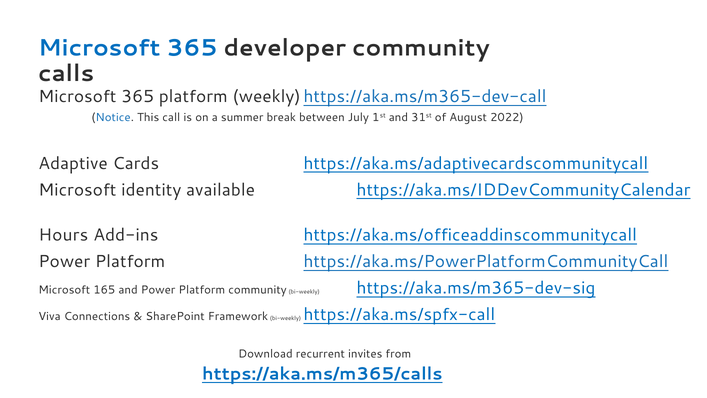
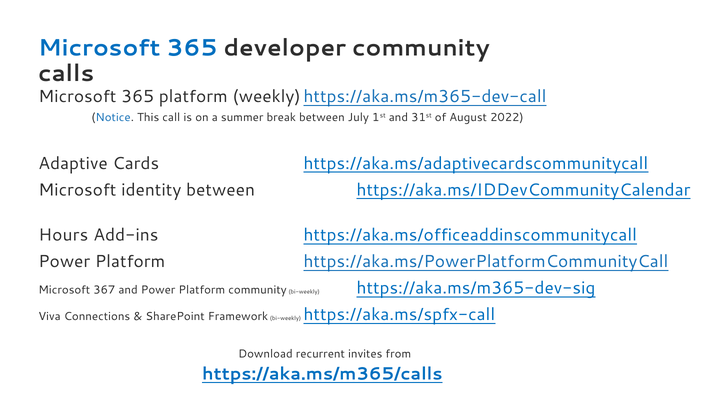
identity available: available -> between
165: 165 -> 367
